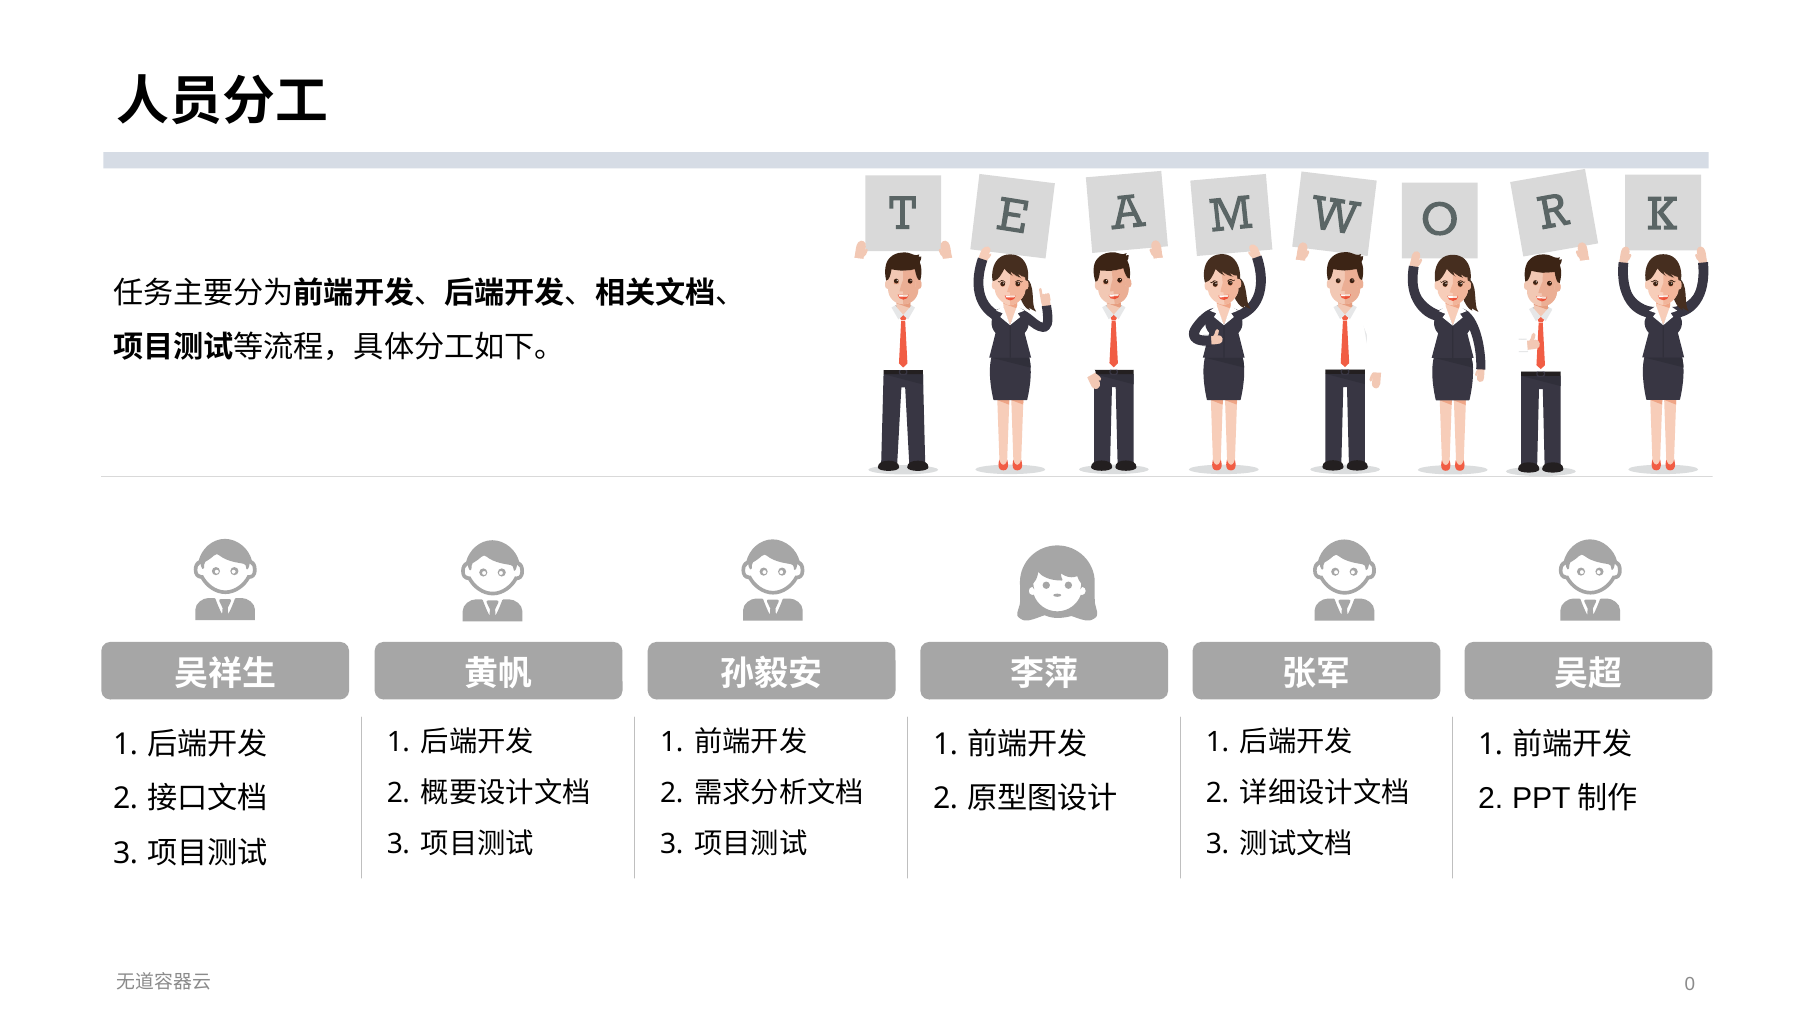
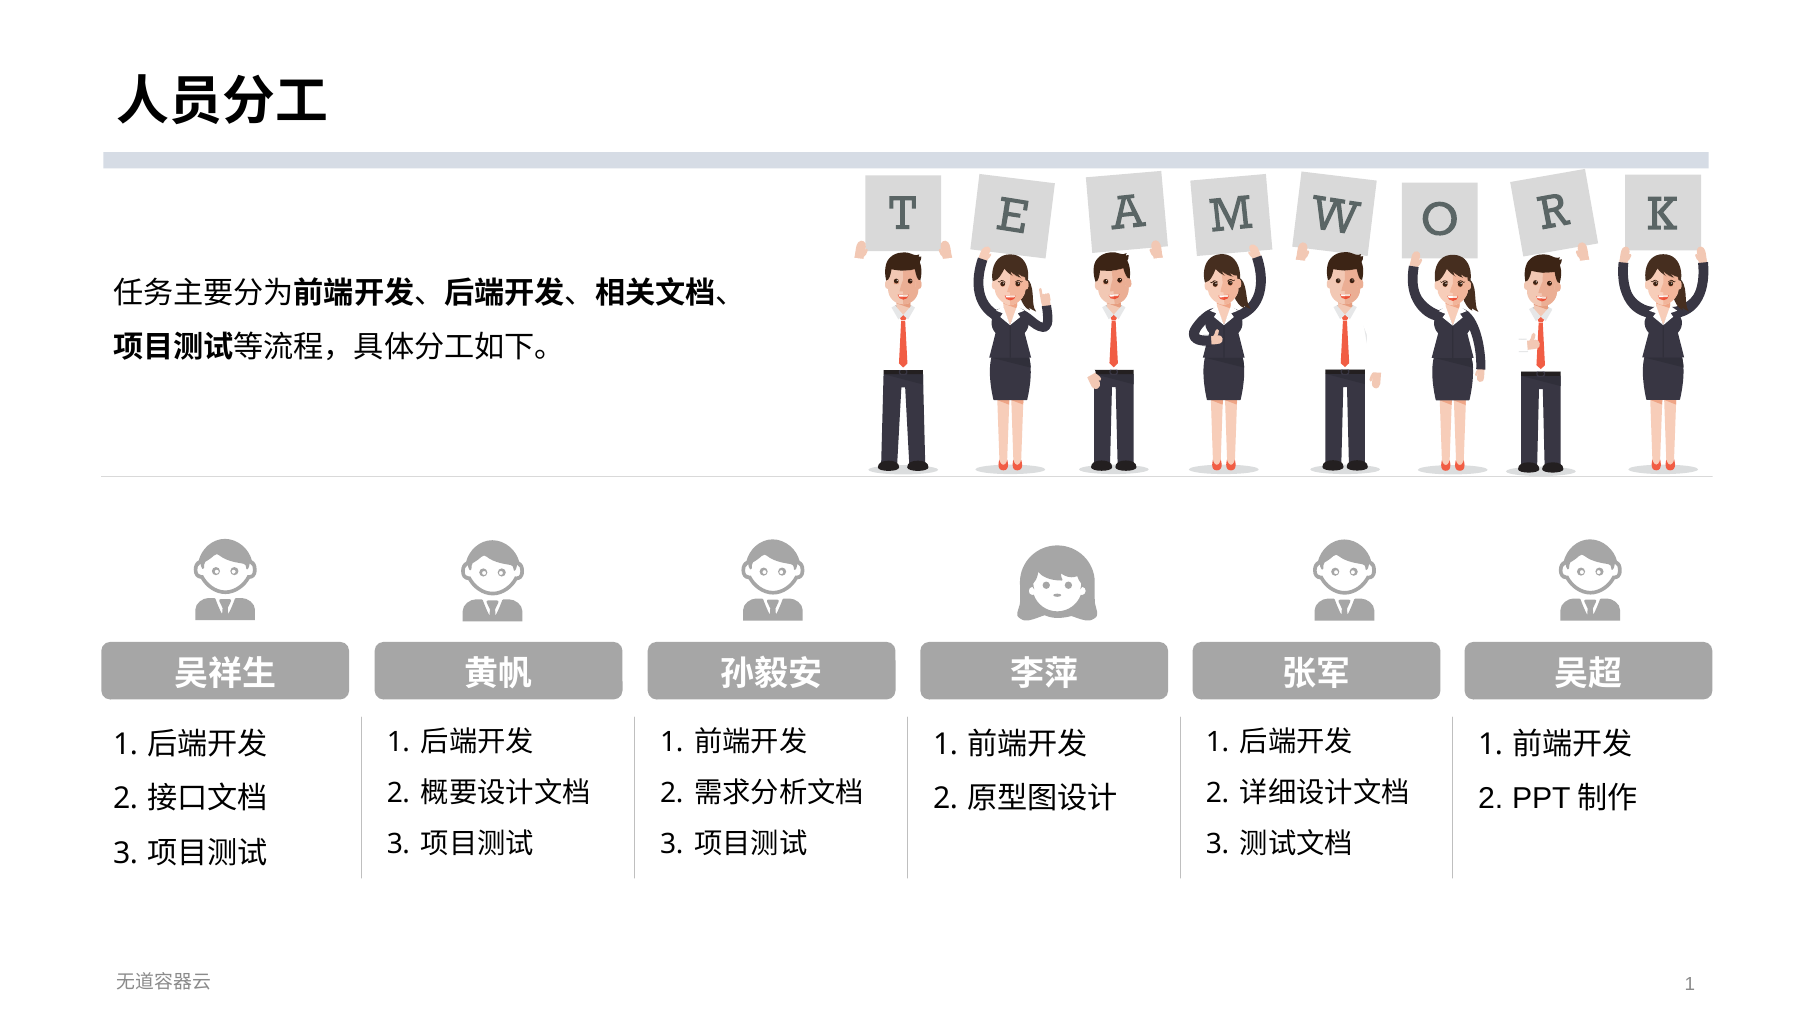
0 at (1690, 985): 0 -> 1
